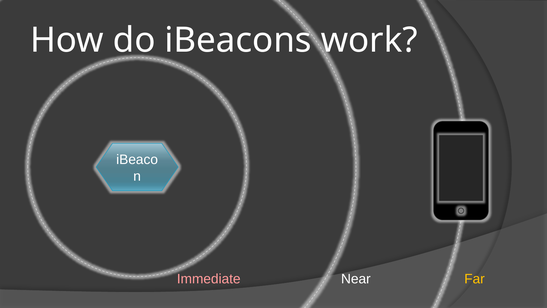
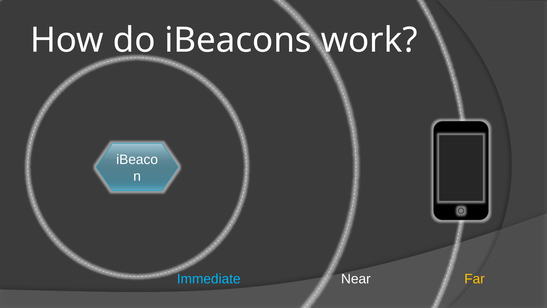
Immediate colour: pink -> light blue
